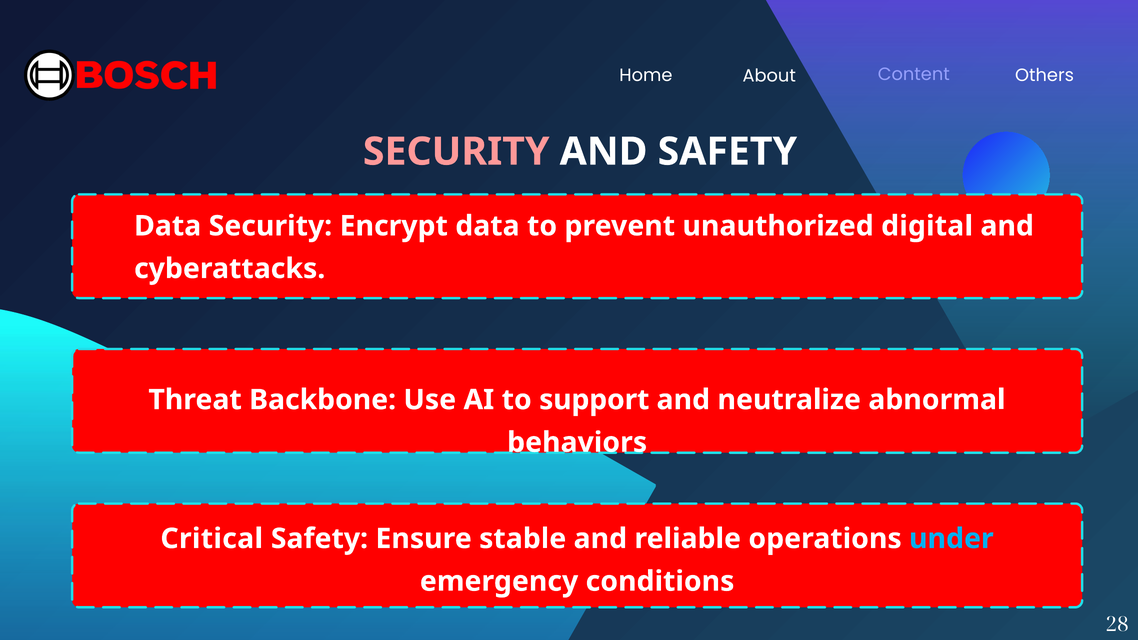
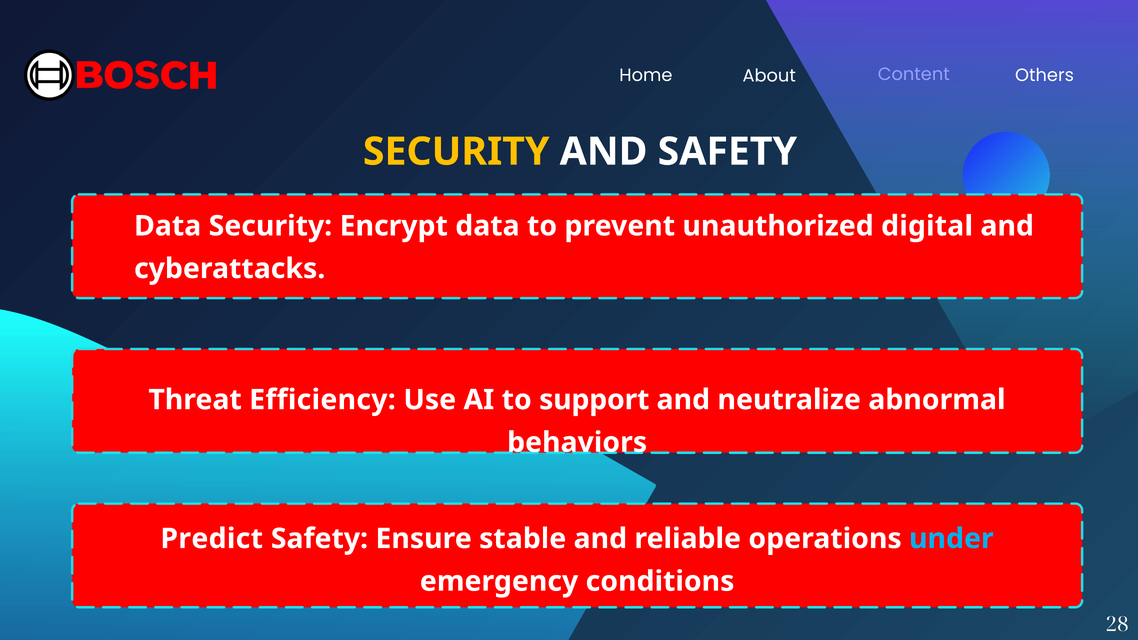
SECURITY at (456, 152) colour: pink -> yellow
Backbone: Backbone -> Efficiency
Critical: Critical -> Predict
